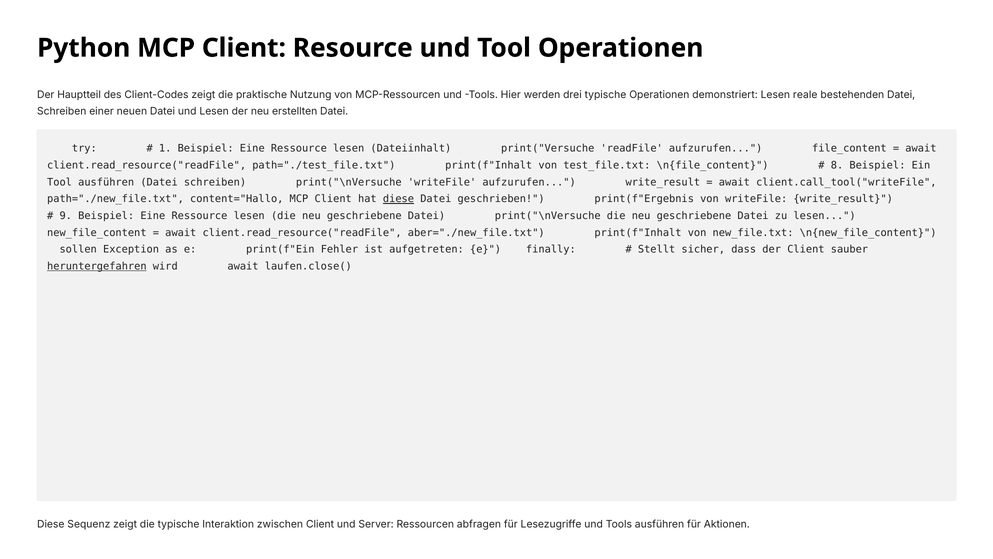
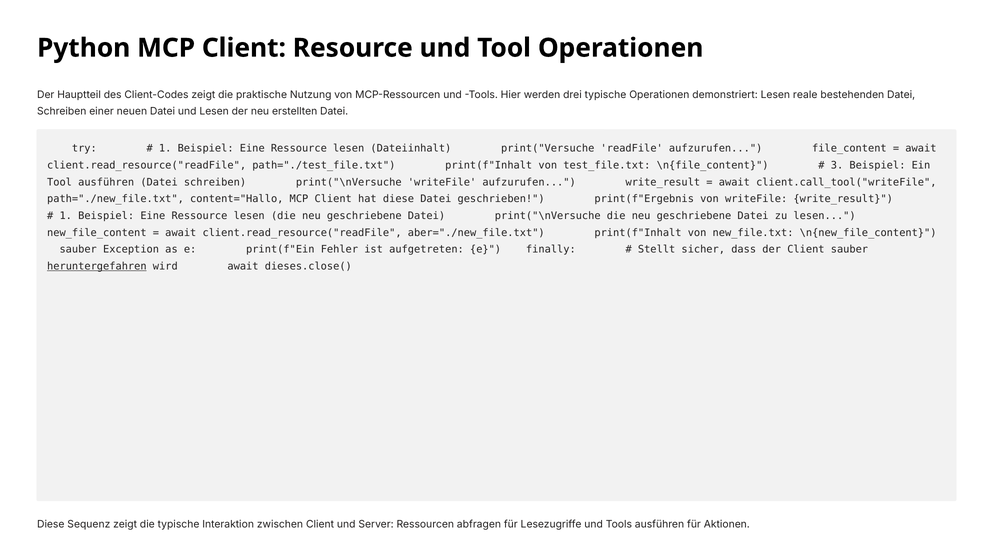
8: 8 -> 3
diese at (399, 199) underline: present -> none
9 at (66, 216): 9 -> 1
sollen at (78, 249): sollen -> sauber
laufen.close(: laufen.close( -> dieses.close(
